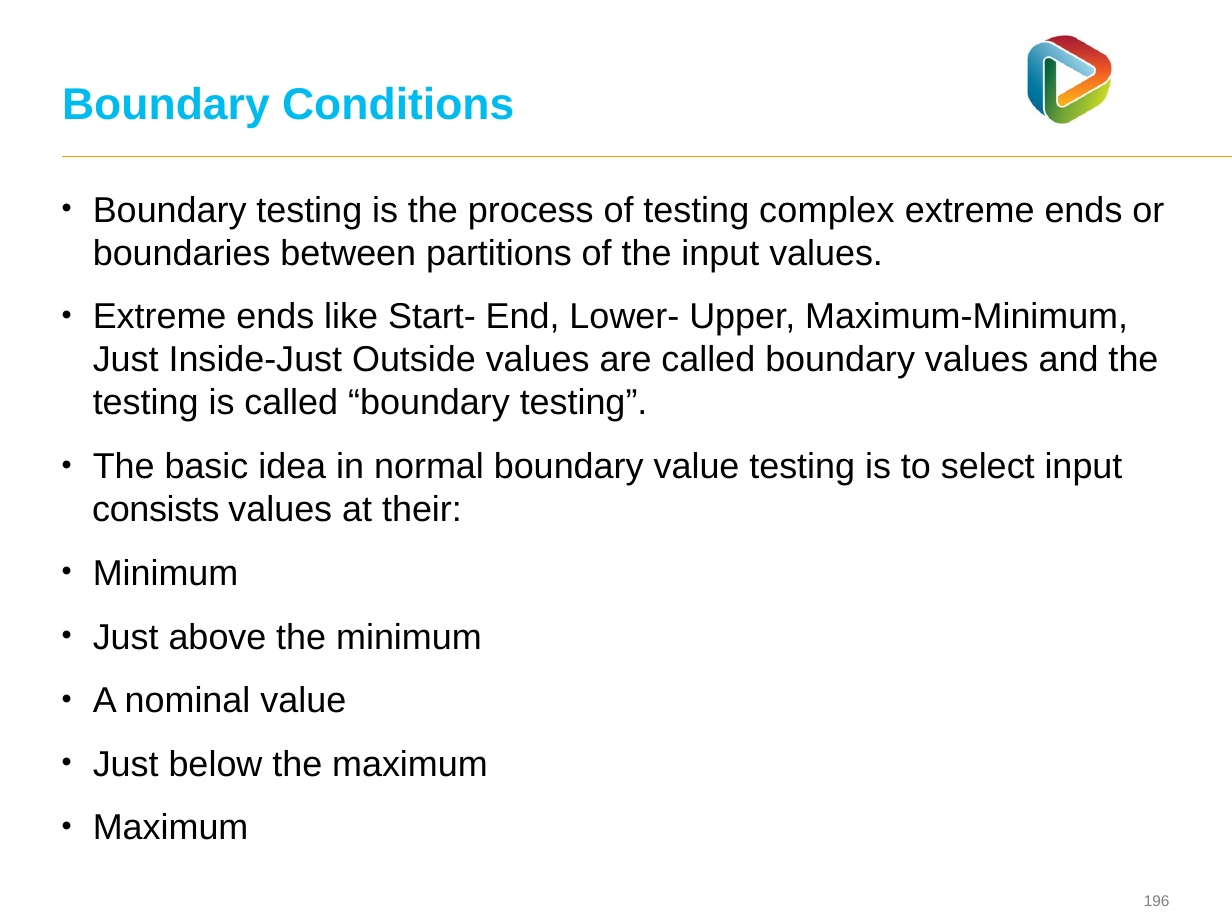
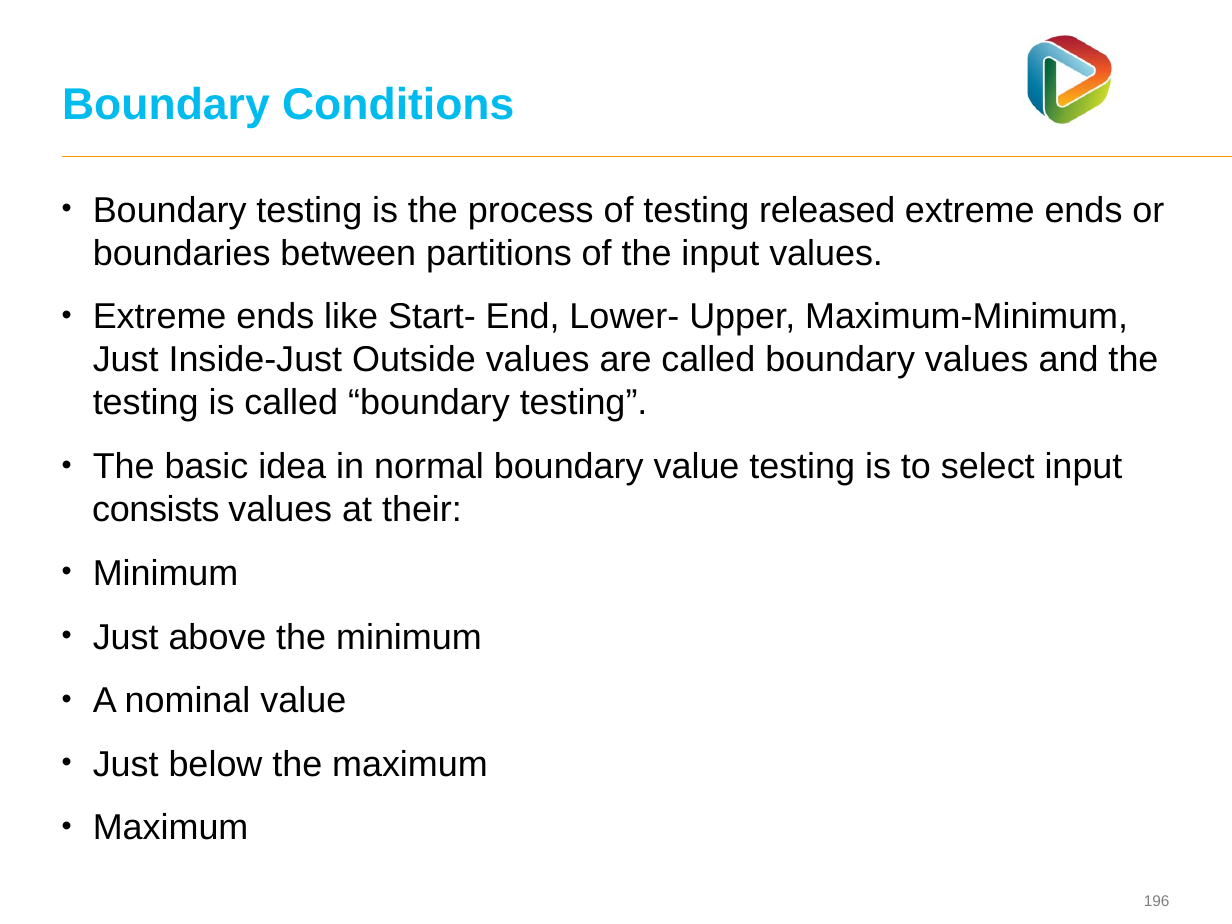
complex: complex -> released
